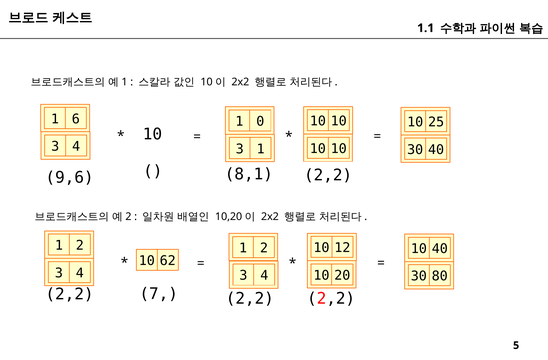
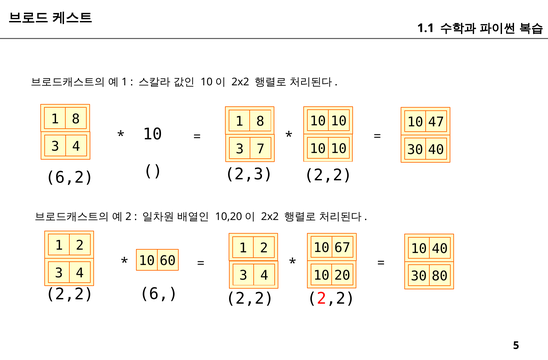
6 at (76, 119): 6 -> 8
0 at (260, 121): 0 -> 8
25: 25 -> 47
3 1: 1 -> 7
8,1: 8,1 -> 2,3
9,6: 9,6 -> 6,2
12: 12 -> 67
62: 62 -> 60
7: 7 -> 6
